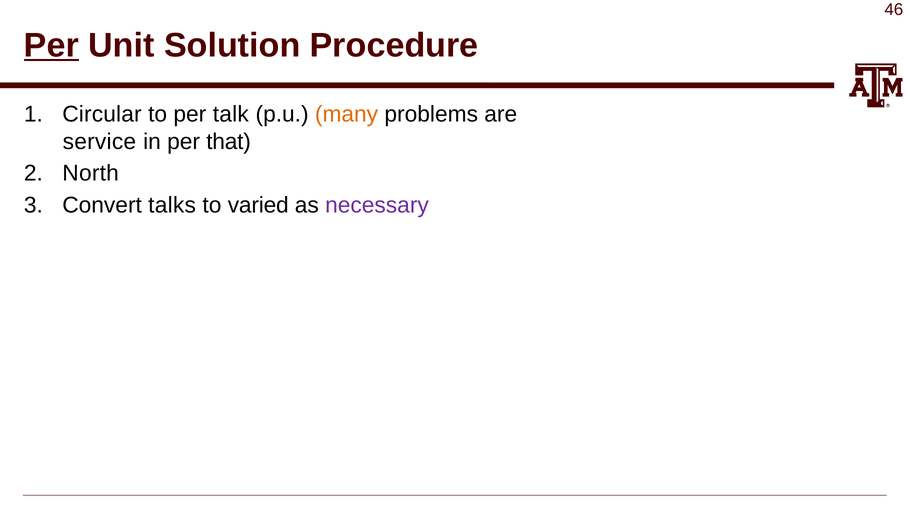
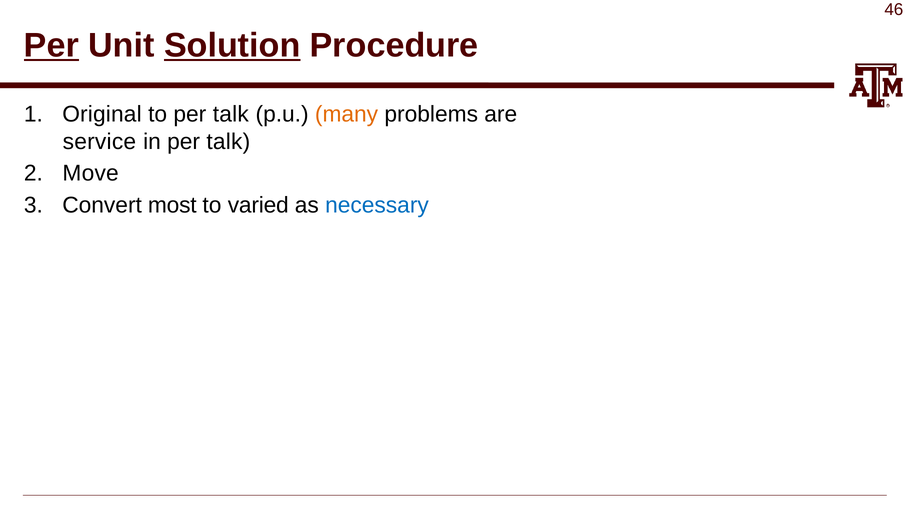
Solution underline: none -> present
Circular: Circular -> Original
in per that: that -> talk
North: North -> Move
talks: talks -> most
necessary colour: purple -> blue
